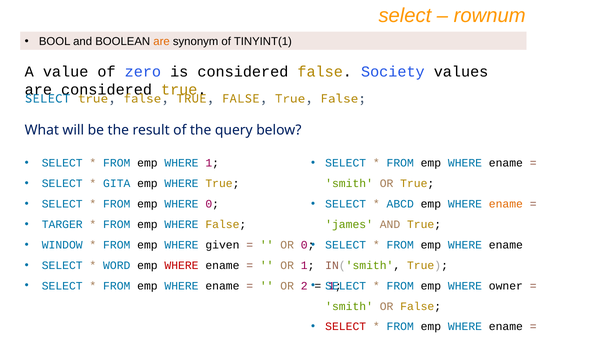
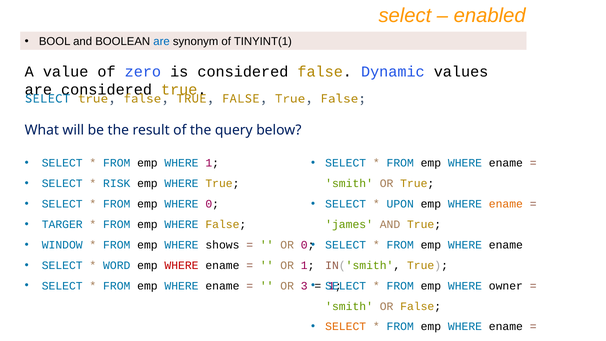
rownum: rownum -> enabled
are at (162, 42) colour: orange -> blue
Society: Society -> Dynamic
GITA: GITA -> RISK
ABCD: ABCD -> UPON
given: given -> shows
2: 2 -> 3
SELECT at (346, 327) colour: red -> orange
